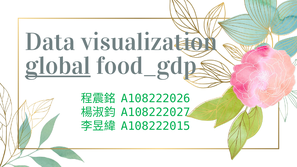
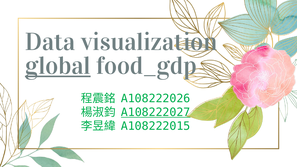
A108222027 underline: none -> present
